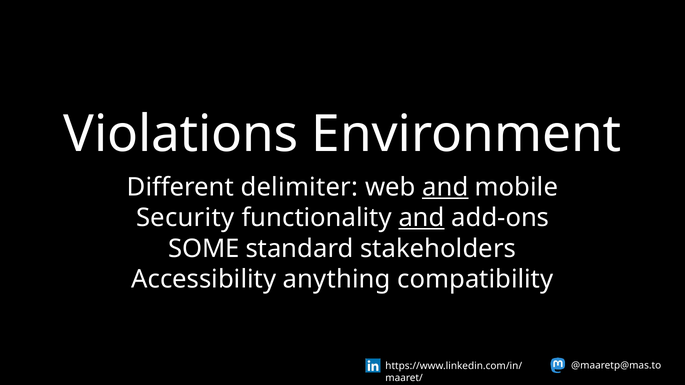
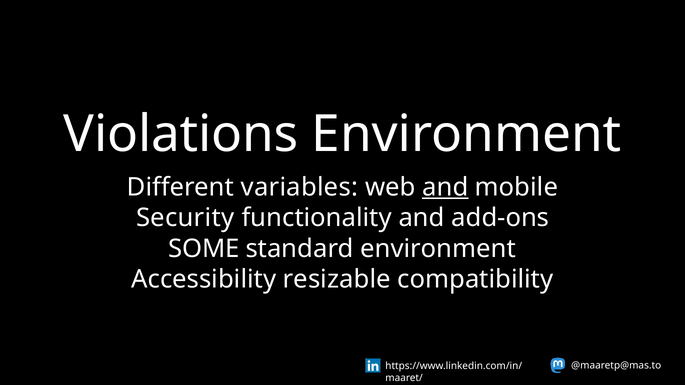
delimiter: delimiter -> variables
and at (422, 218) underline: present -> none
standard stakeholders: stakeholders -> environment
anything: anything -> resizable
